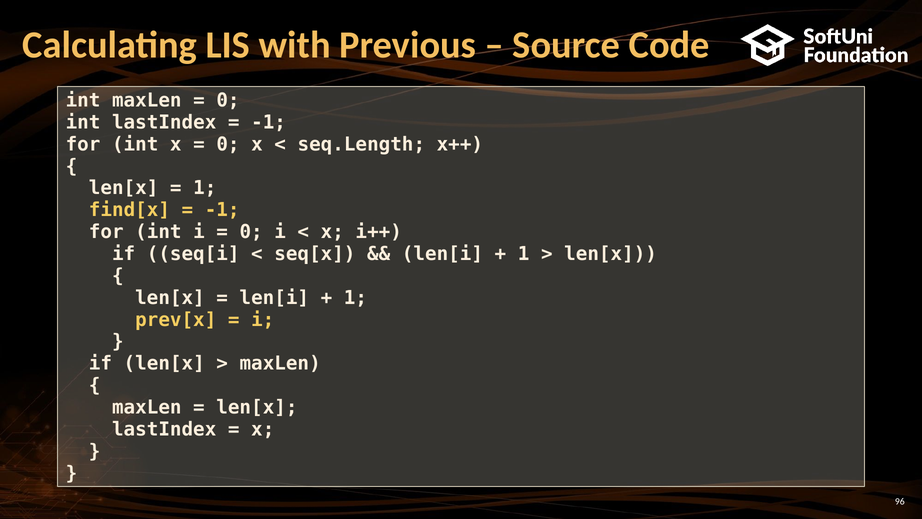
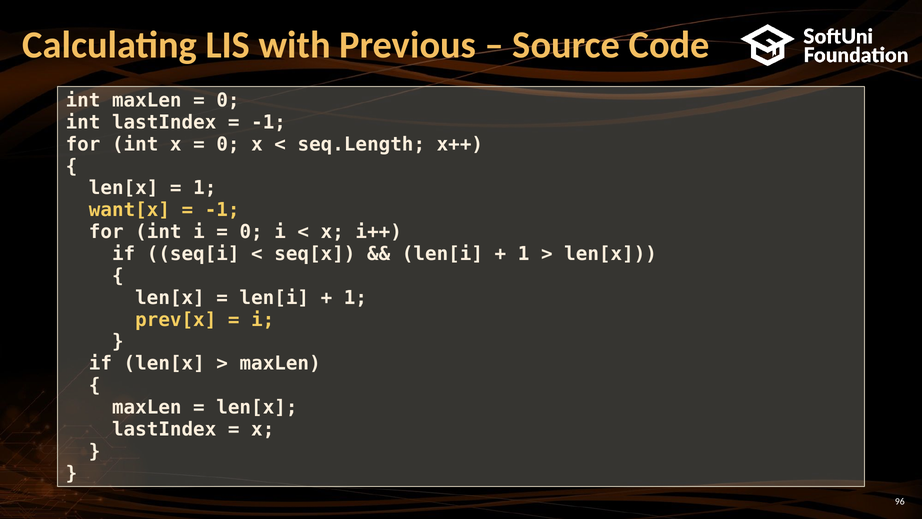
find[x: find[x -> want[x
